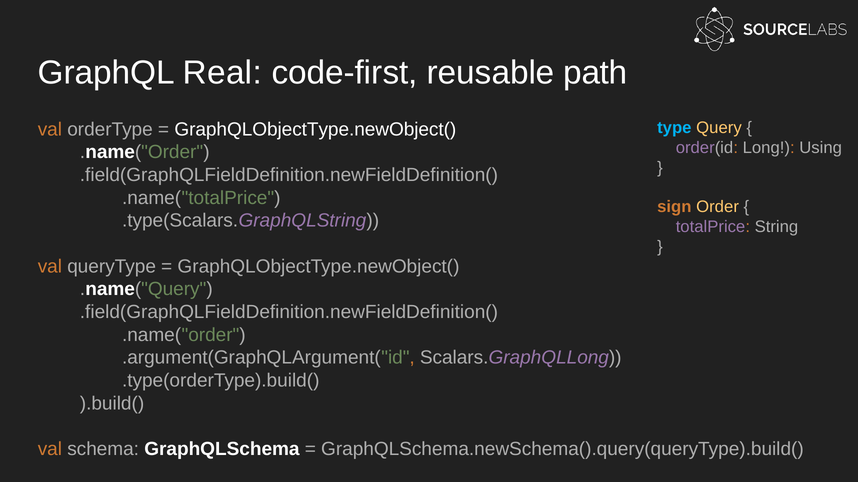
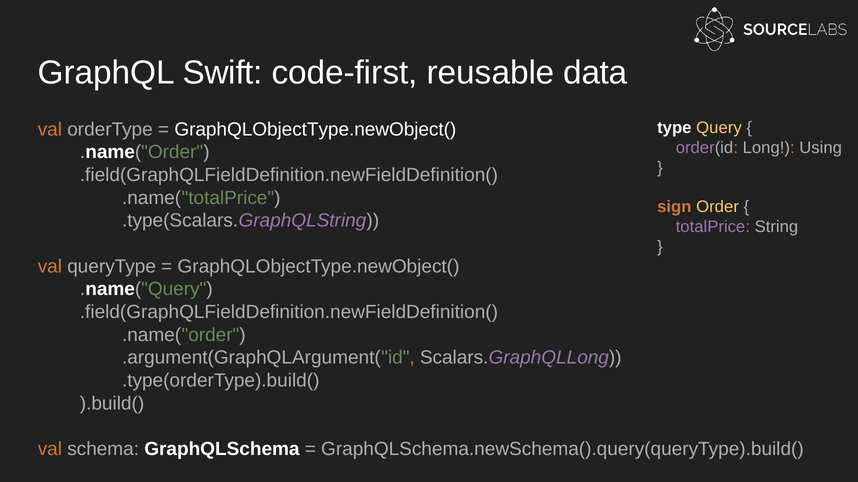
Real: Real -> Swift
path: path -> data
type colour: light blue -> white
